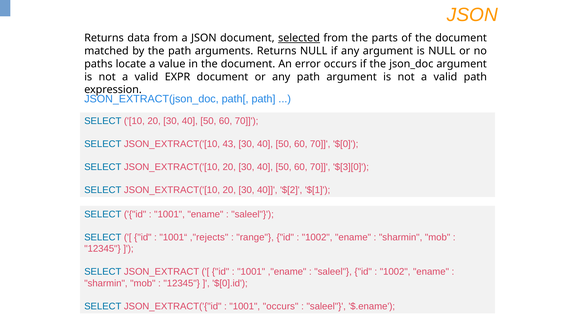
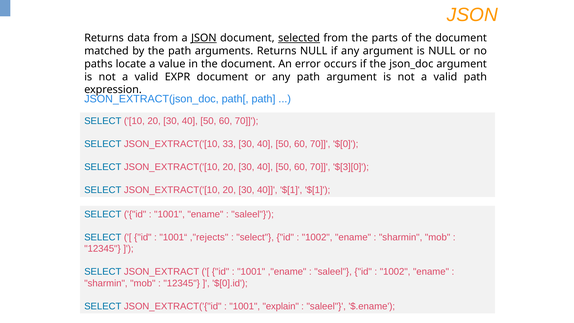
JSON at (204, 38) underline: none -> present
43: 43 -> 33
40 $[2: $[2 -> $[1
range at (255, 237): range -> select
1001 occurs: occurs -> explain
